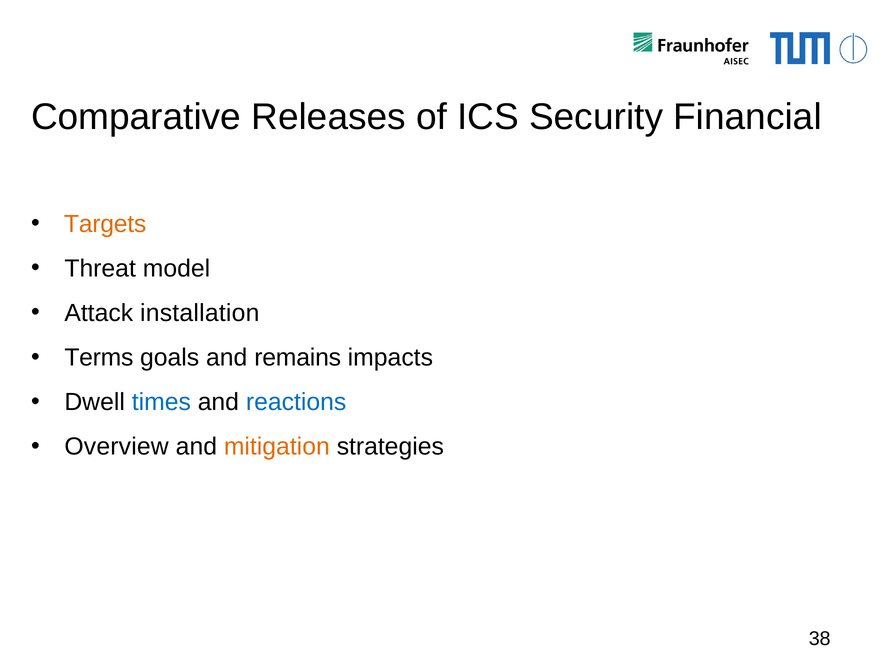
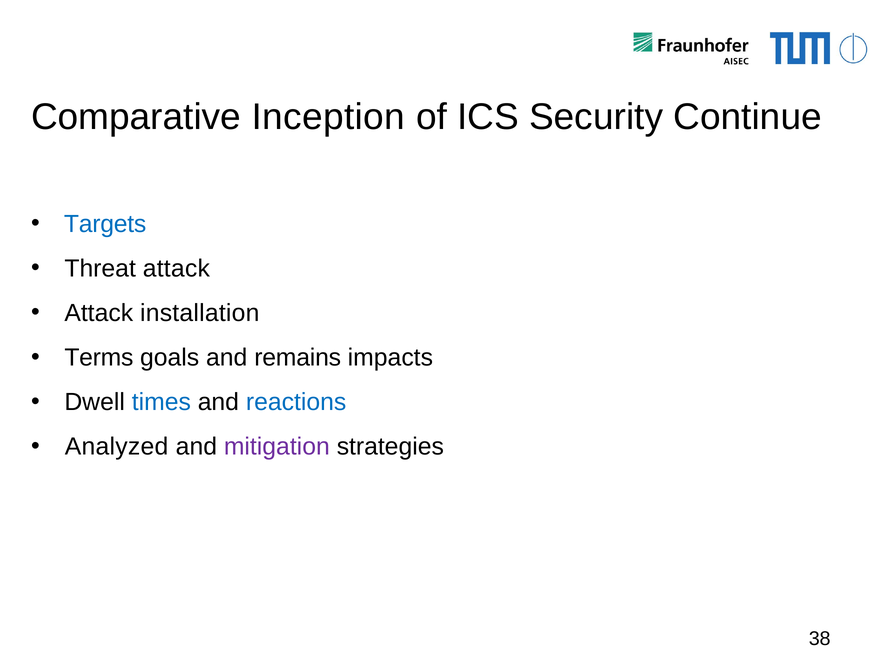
Releases: Releases -> Inception
Financial: Financial -> Continue
Targets colour: orange -> blue
Threat model: model -> attack
Overview: Overview -> Analyzed
mitigation colour: orange -> purple
